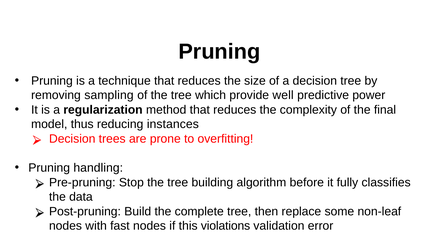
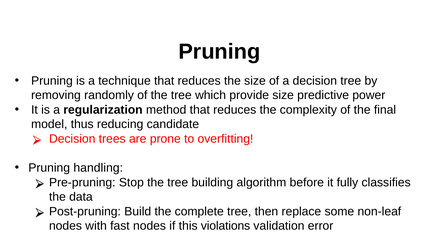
sampling: sampling -> randomly
provide well: well -> size
instances: instances -> candidate
